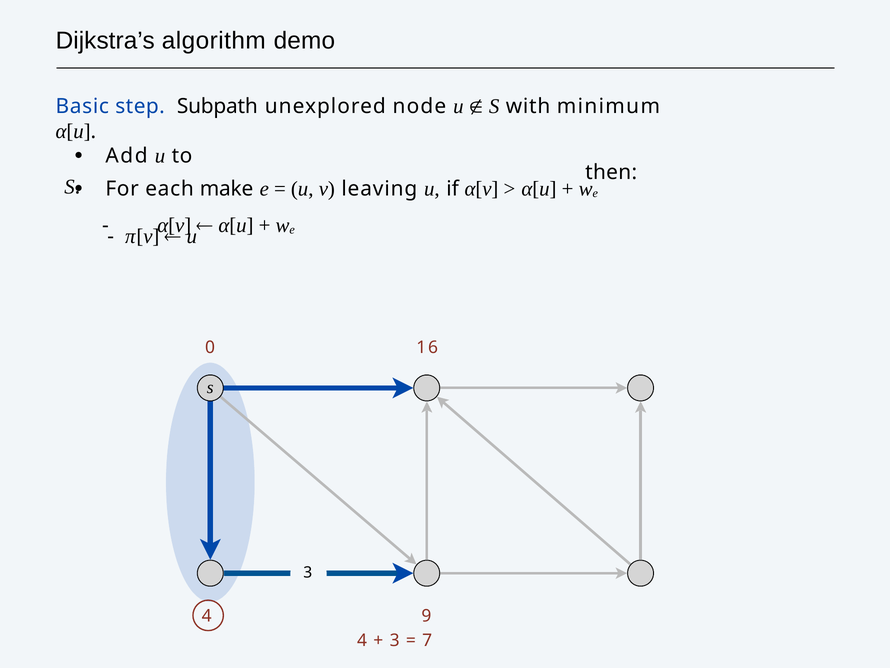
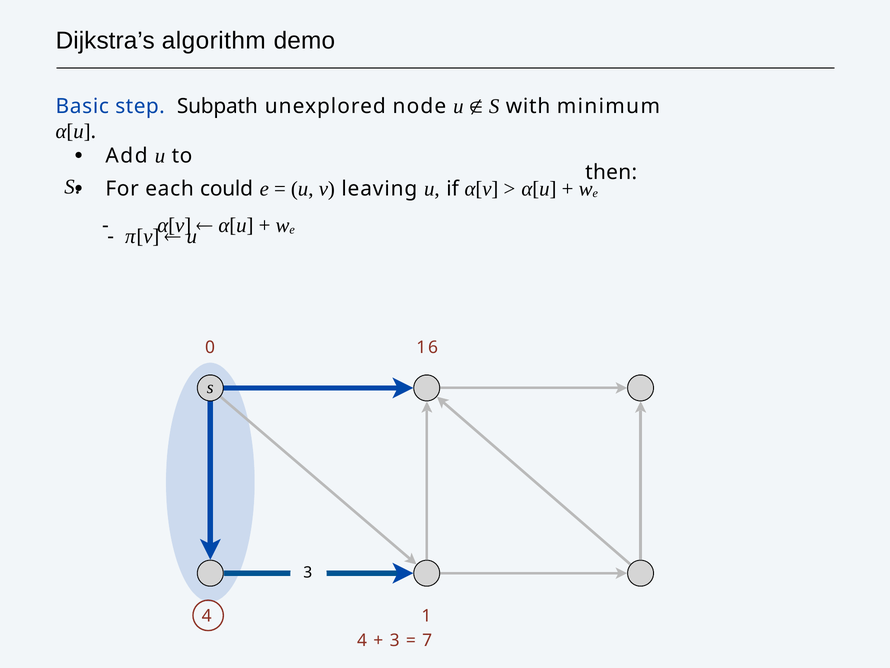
make: make -> could
9: 9 -> 1
